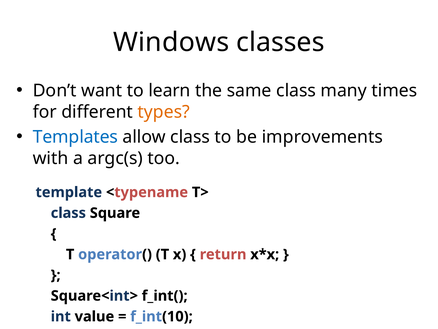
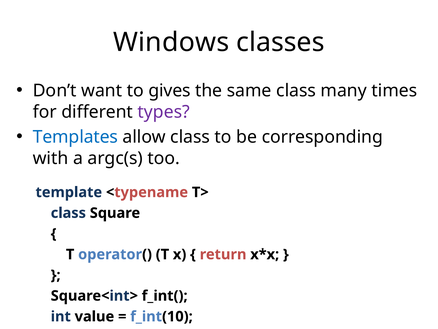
learn: learn -> gives
types colour: orange -> purple
improvements: improvements -> corresponding
